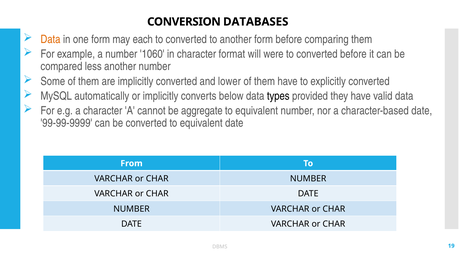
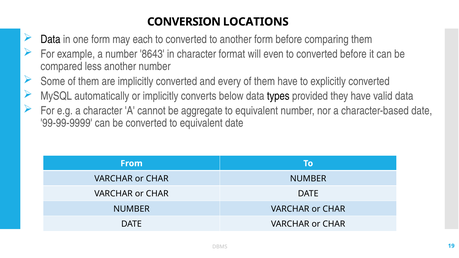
DATABASES: DATABASES -> LOCATIONS
Data at (50, 39) colour: orange -> black
1060: 1060 -> 8643
were: were -> even
lower: lower -> every
